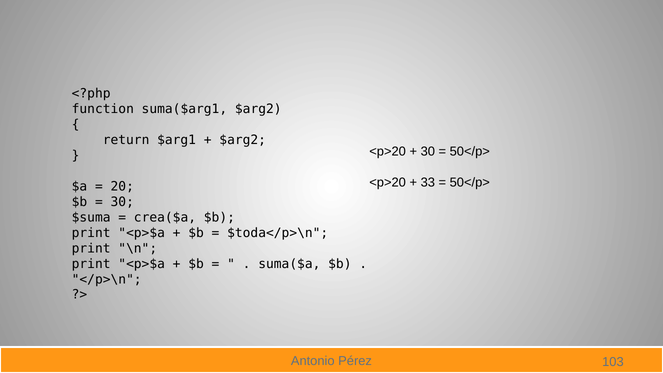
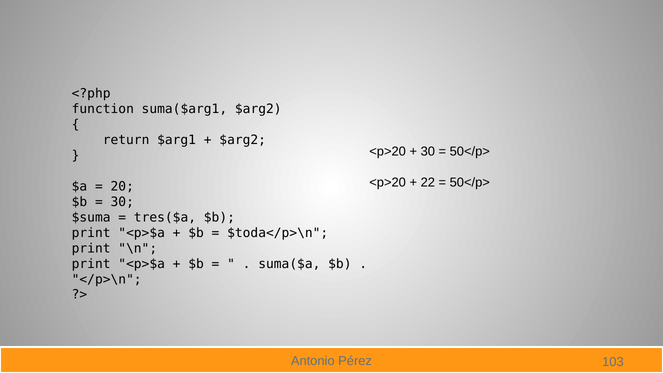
33: 33 -> 22
crea($a: crea($a -> tres($a
